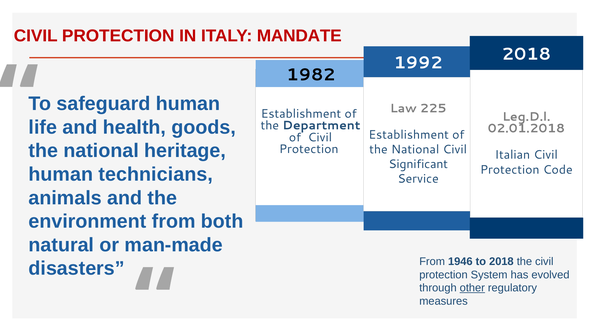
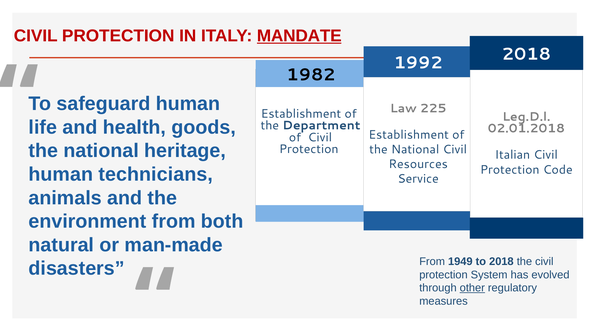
MANDATE underline: none -> present
Significant: Significant -> Resources
1946: 1946 -> 1949
